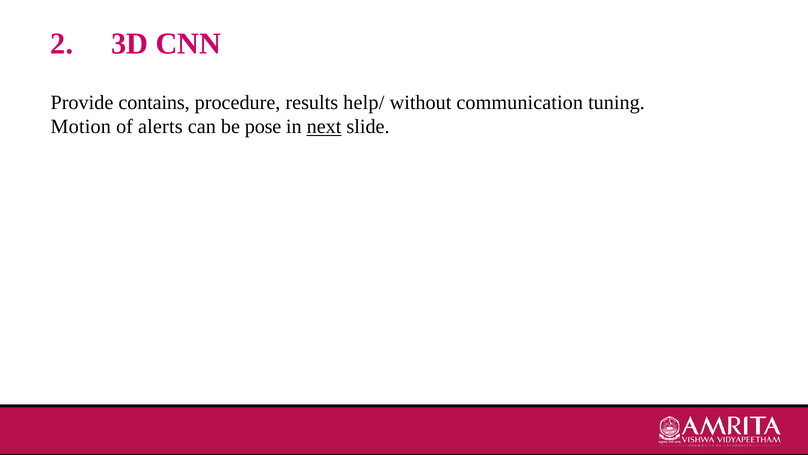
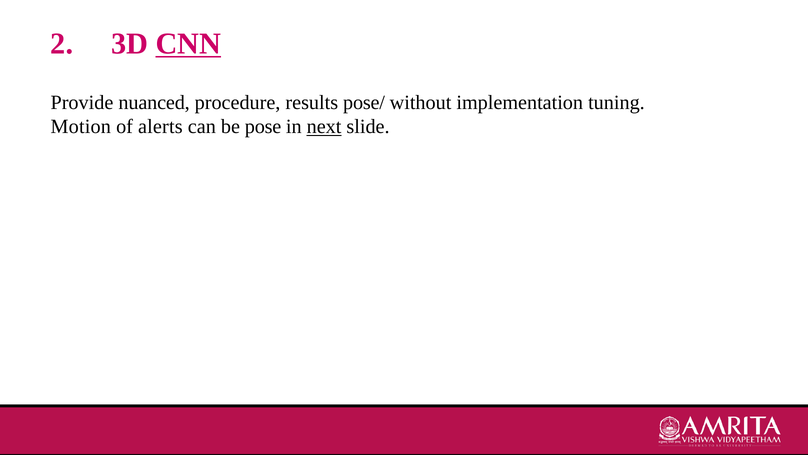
CNN underline: none -> present
contains: contains -> nuanced
help/: help/ -> pose/
communication: communication -> implementation
